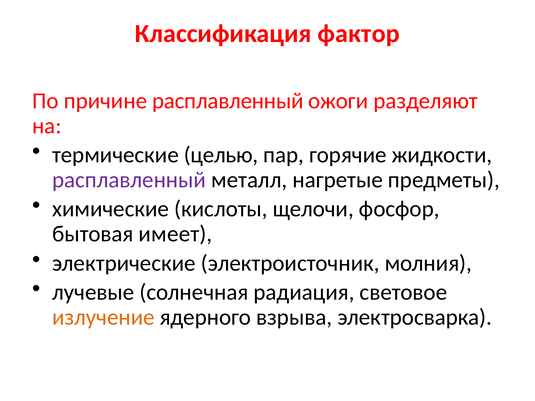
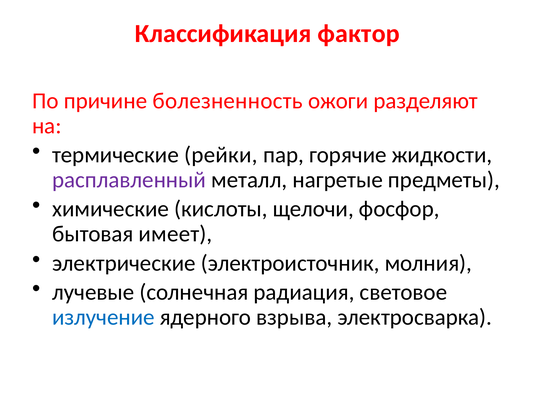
причине расплавленный: расплавленный -> болезненность
целью: целью -> рейки
излучение colour: orange -> blue
